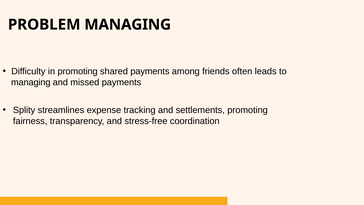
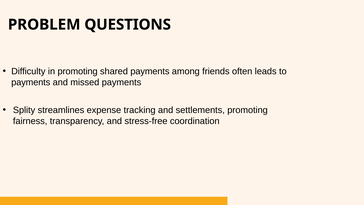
PROBLEM MANAGING: MANAGING -> QUESTIONS
managing at (31, 82): managing -> payments
